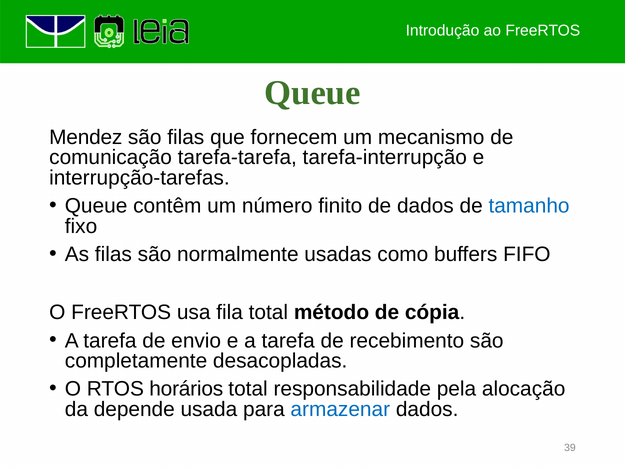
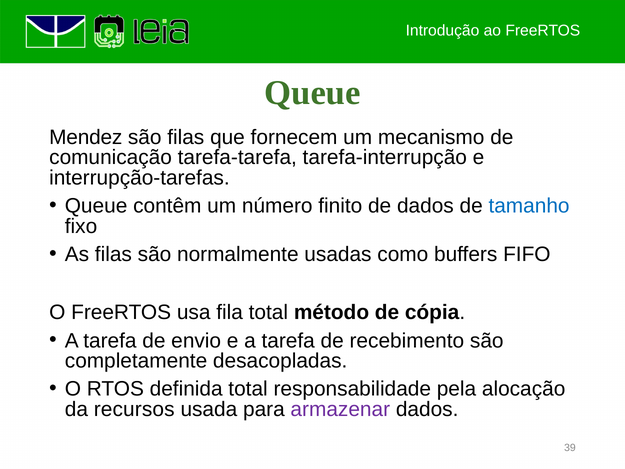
horários: horários -> definida
depende: depende -> recursos
armazenar colour: blue -> purple
